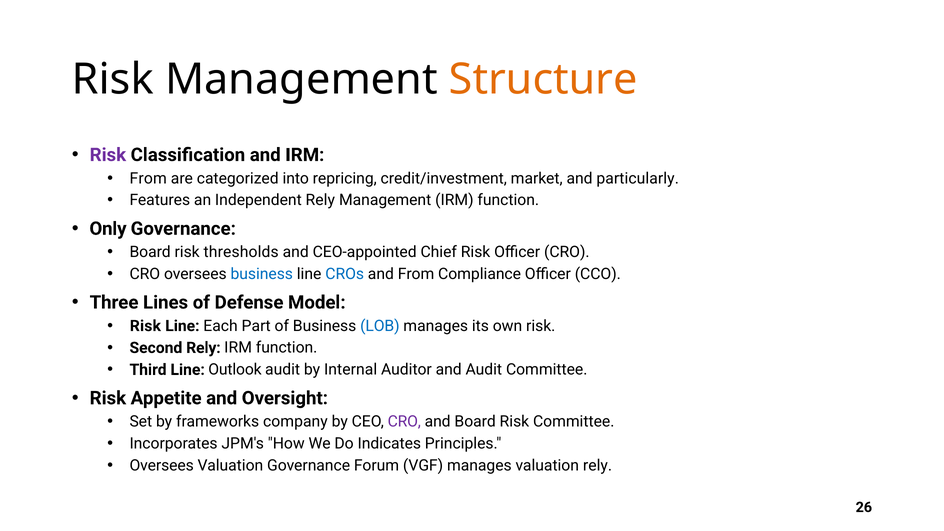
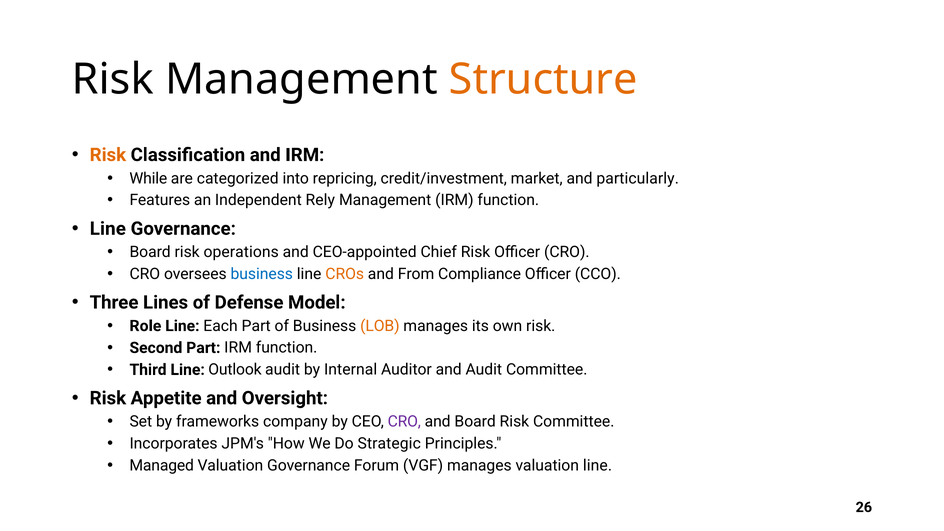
Risk at (108, 155) colour: purple -> orange
From at (148, 178): From -> While
Only at (108, 229): Only -> Line
thresholds: thresholds -> operations
CROs colour: blue -> orange
Risk at (145, 326): Risk -> Role
LOB colour: blue -> orange
Second Rely: Rely -> Part
Indicates: Indicates -> Strategic
Oversees at (162, 465): Oversees -> Managed
valuation rely: rely -> line
